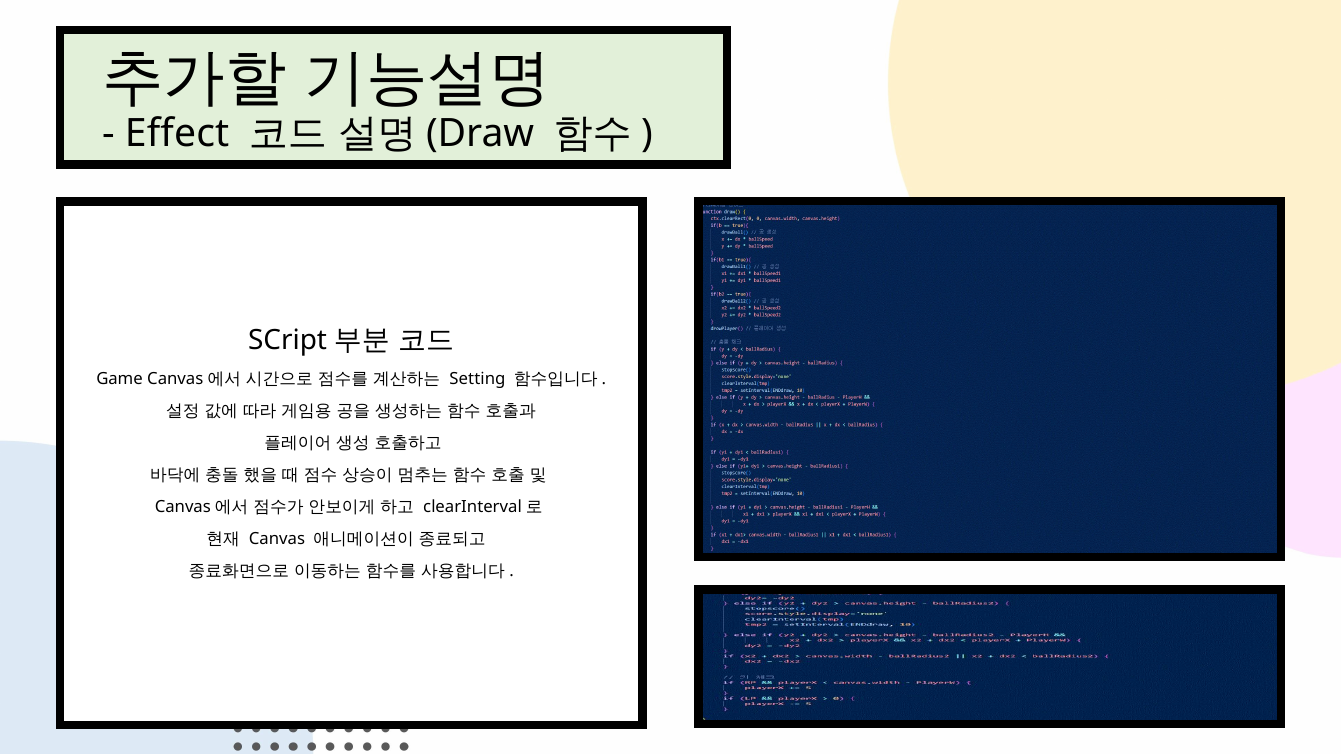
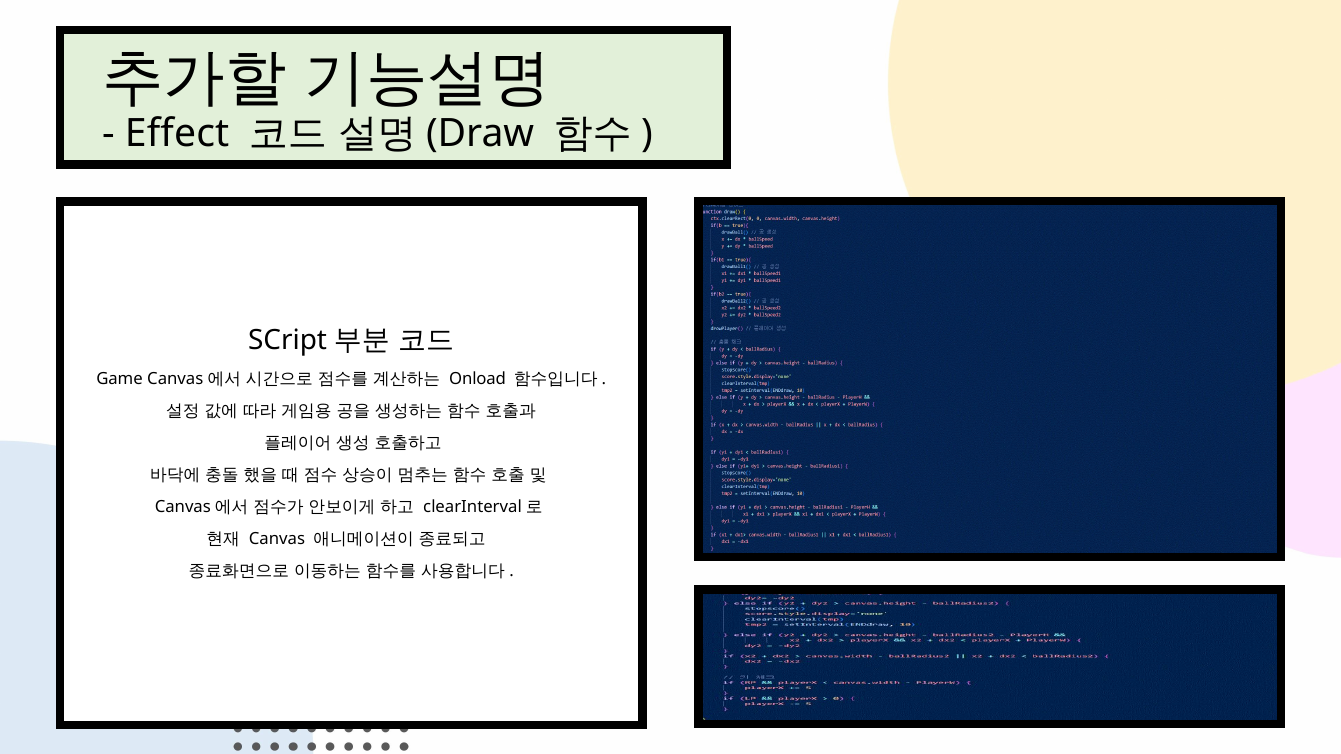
Setting: Setting -> Onload
